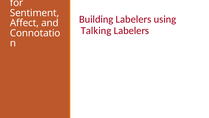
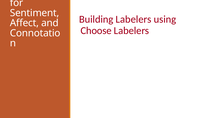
Talking: Talking -> Choose
